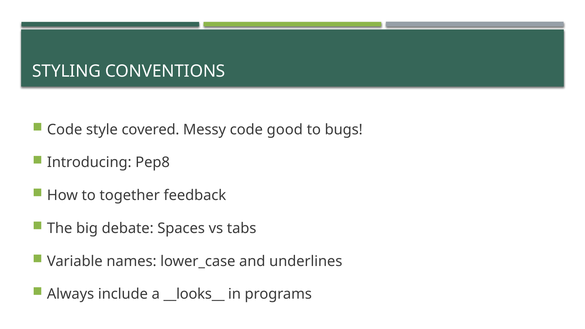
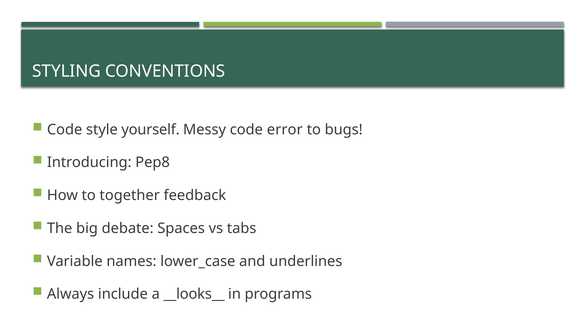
covered: covered -> yourself
good: good -> error
